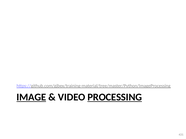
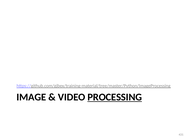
IMAGE underline: present -> none
